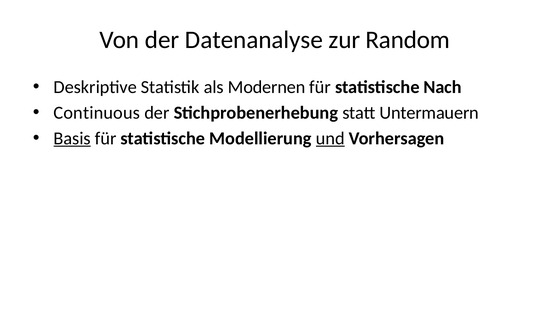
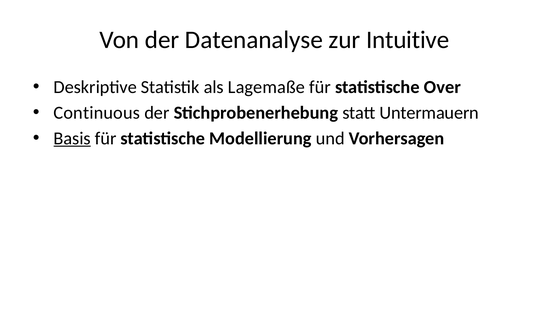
Random: Random -> Intuitive
Modernen: Modernen -> Lagemaße
Nach: Nach -> Over
und underline: present -> none
